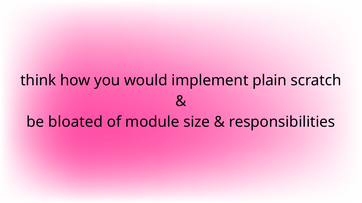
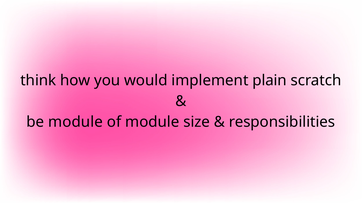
be bloated: bloated -> module
